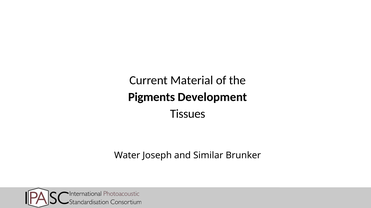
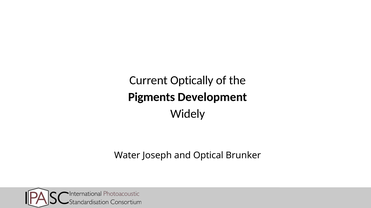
Material: Material -> Optically
Tissues: Tissues -> Widely
Similar: Similar -> Optical
